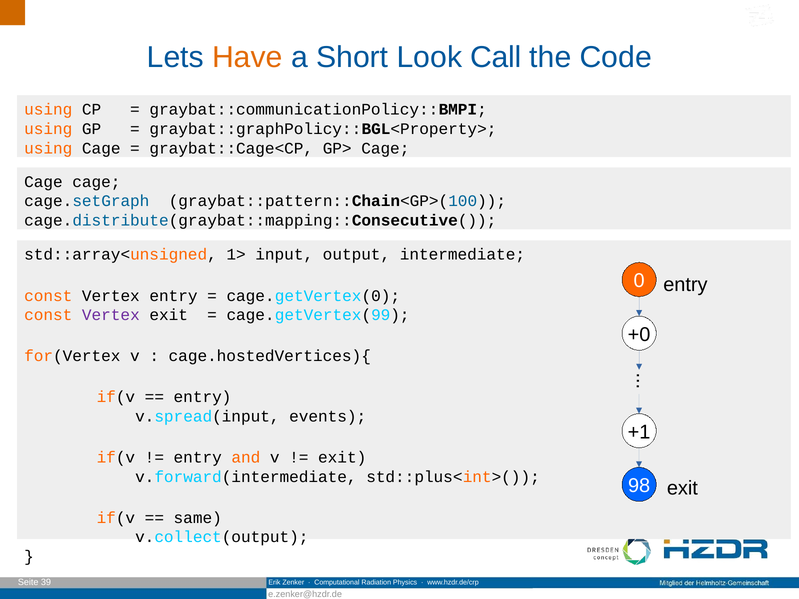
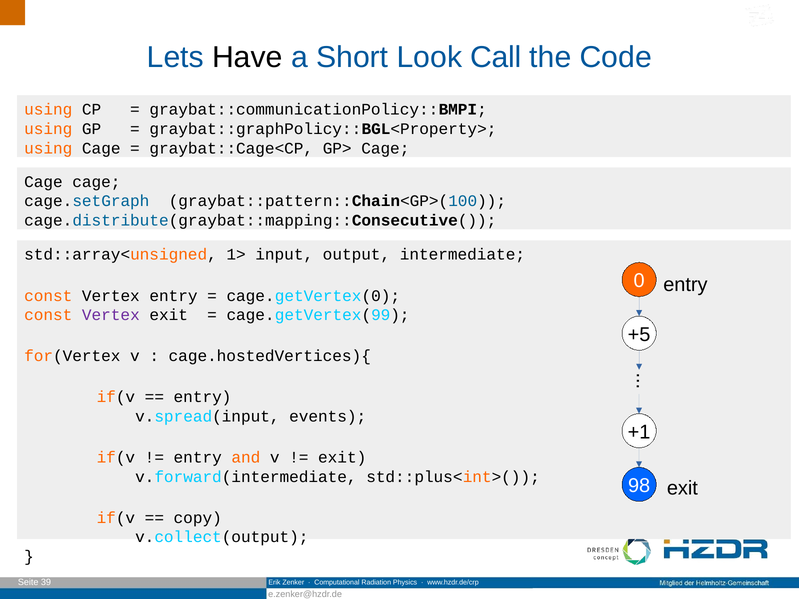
Have colour: orange -> black
+0: +0 -> +5
same: same -> copy
